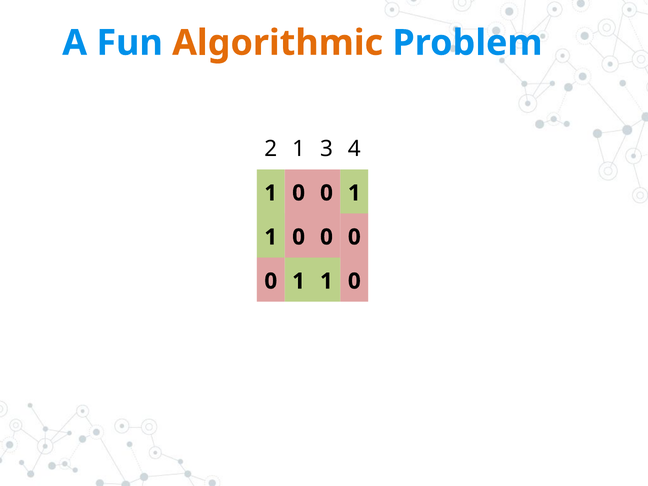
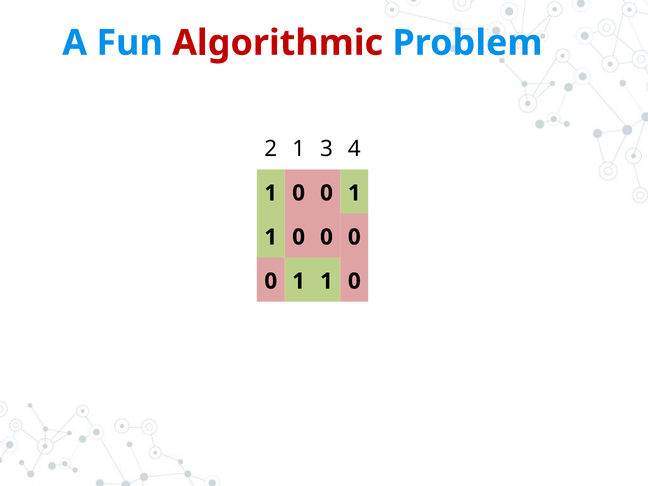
Algorithmic colour: orange -> red
